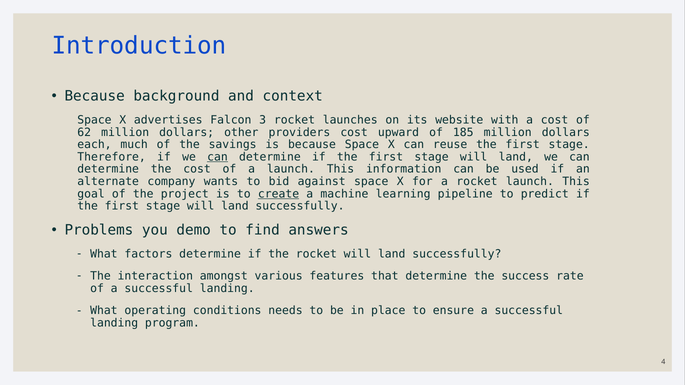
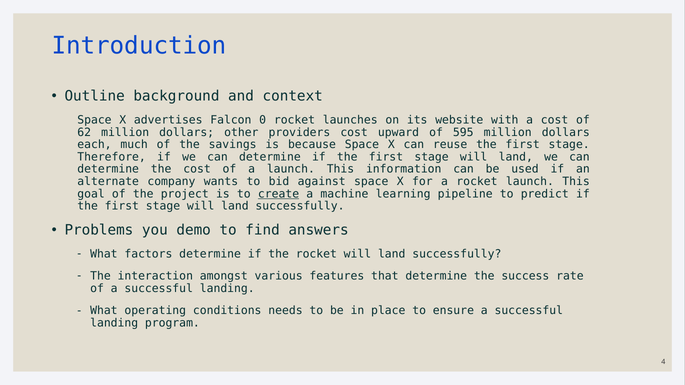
Because at (95, 96): Because -> Outline
3: 3 -> 0
185: 185 -> 595
can at (217, 157) underline: present -> none
